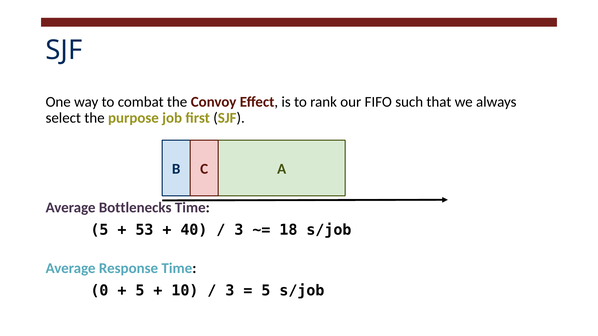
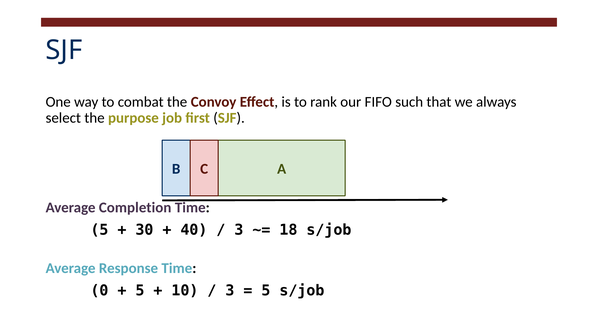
Bottlenecks: Bottlenecks -> Completion
53: 53 -> 30
